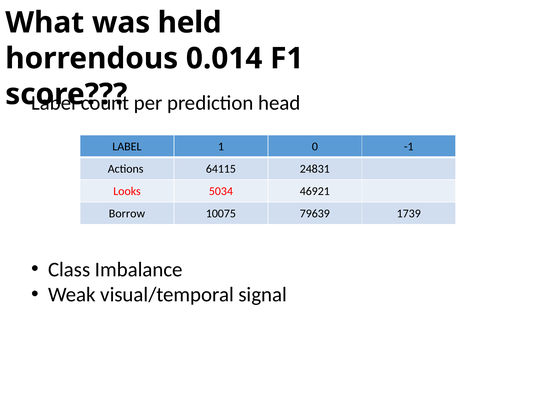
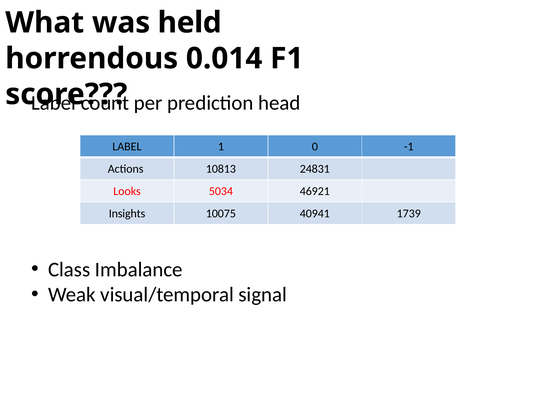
64115: 64115 -> 10813
Borrow: Borrow -> Insights
79639: 79639 -> 40941
